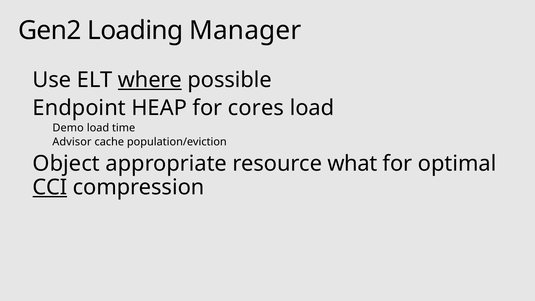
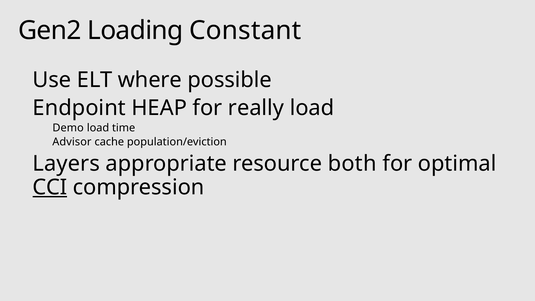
Manager: Manager -> Constant
where underline: present -> none
cores: cores -> really
Object: Object -> Layers
what: what -> both
